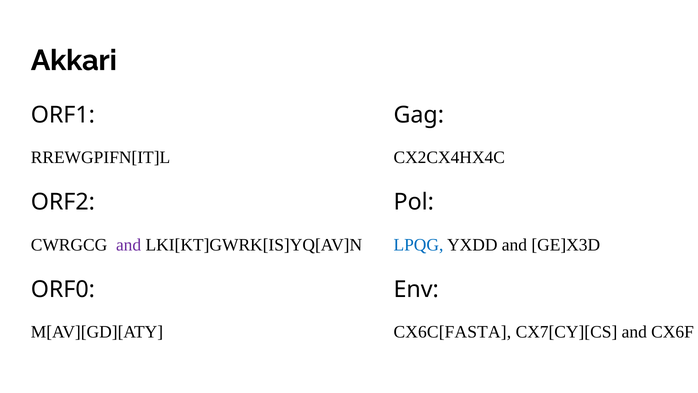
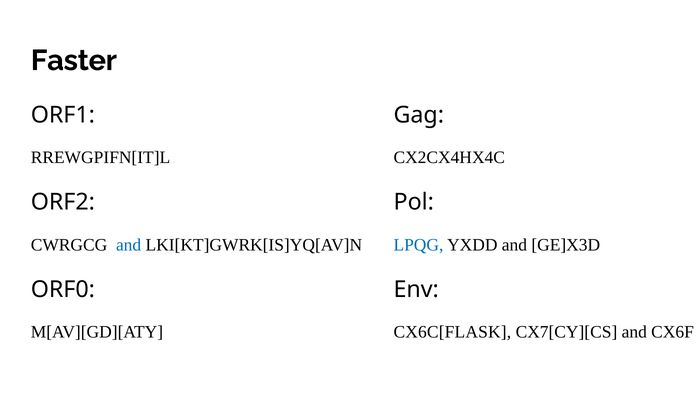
Akkari: Akkari -> Faster
and at (129, 245) colour: purple -> blue
CX6C[FASTA: CX6C[FASTA -> CX6C[FLASK
